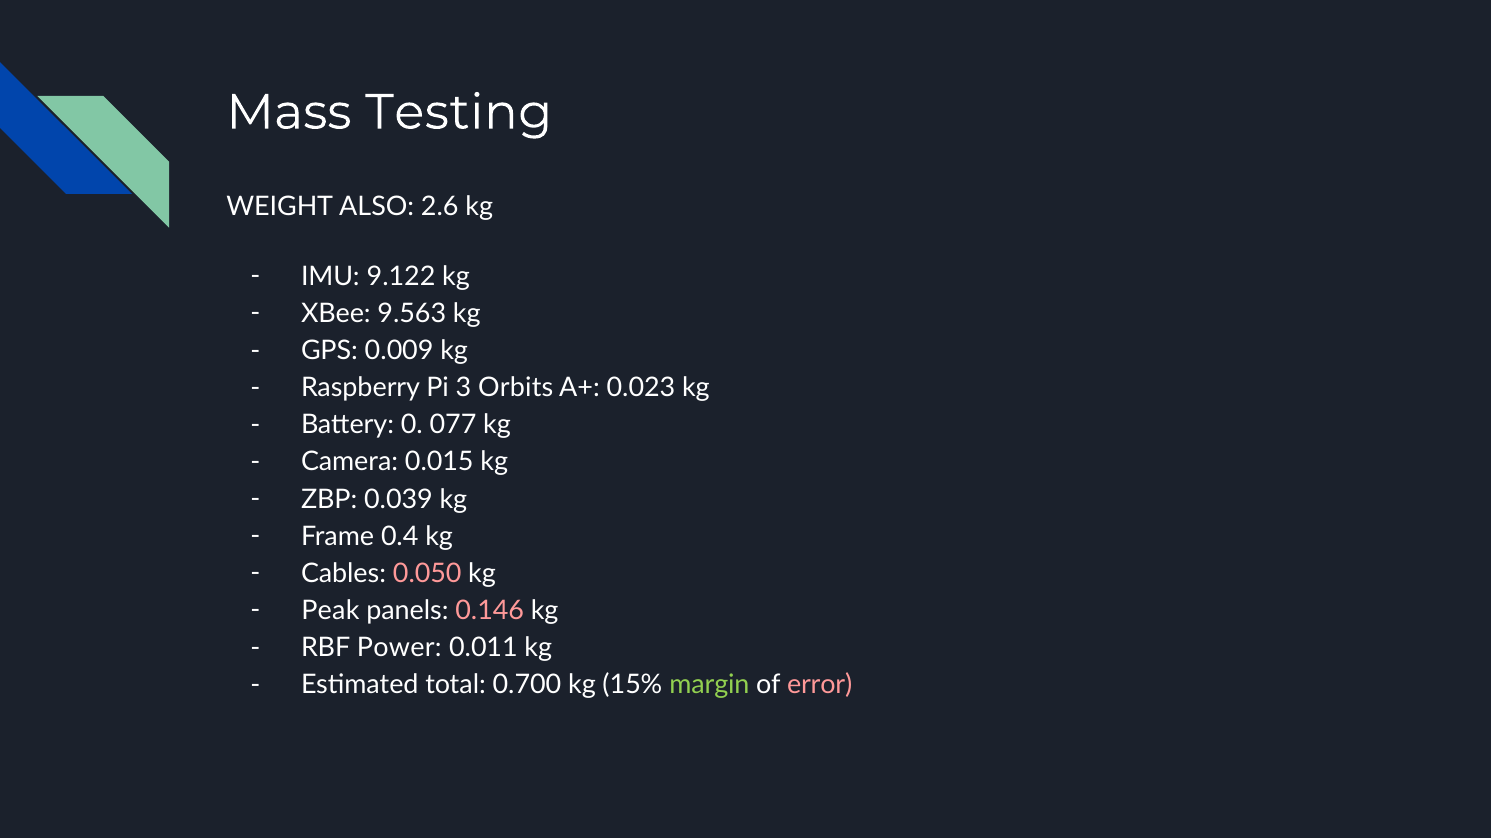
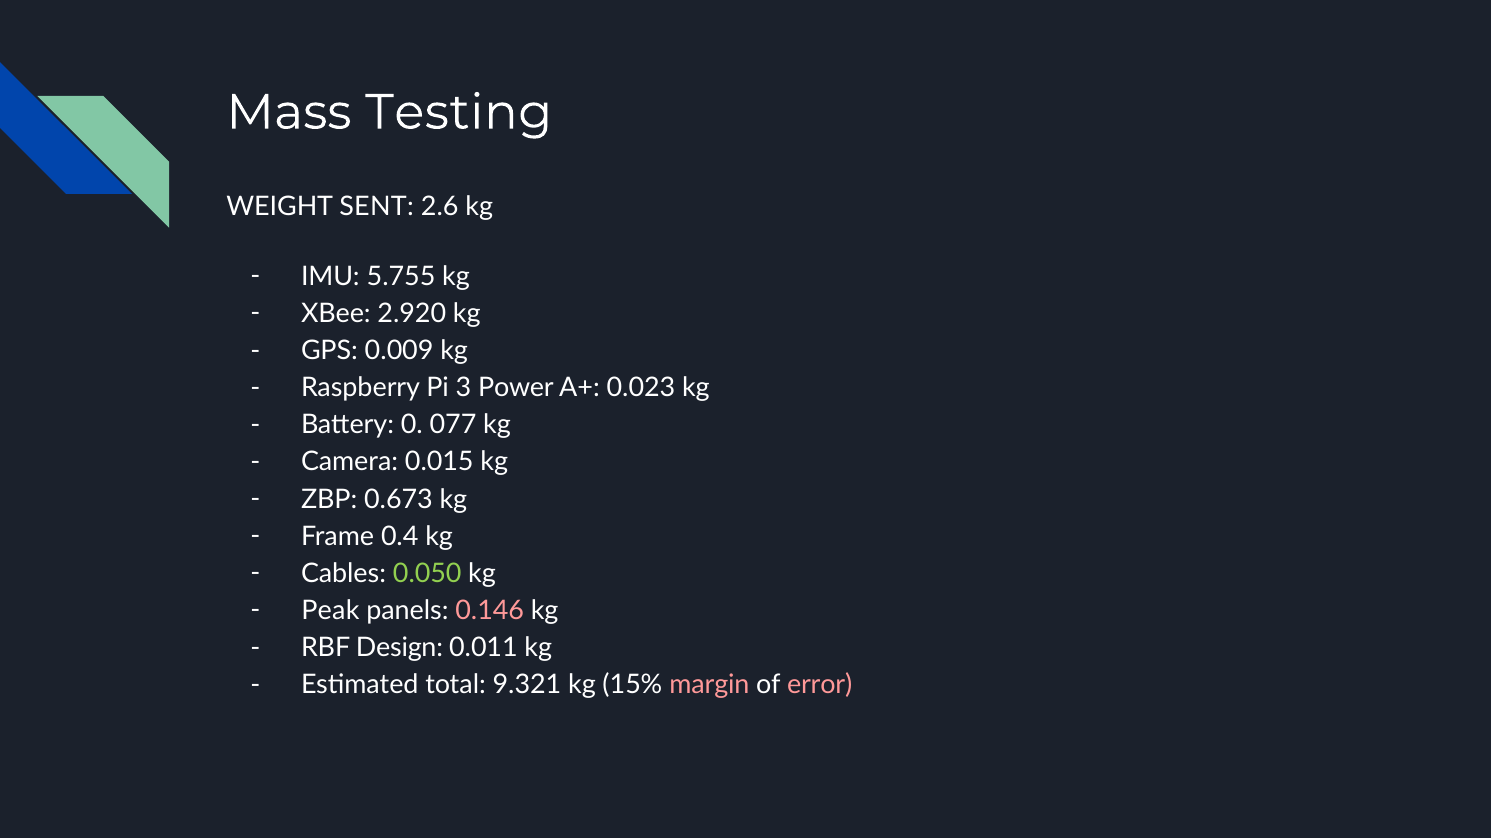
ALSO: ALSO -> SENT
9.122: 9.122 -> 5.755
9.563: 9.563 -> 2.920
Orbits: Orbits -> Power
0.039: 0.039 -> 0.673
0.050 colour: pink -> light green
Power: Power -> Design
0.700: 0.700 -> 9.321
margin colour: light green -> pink
